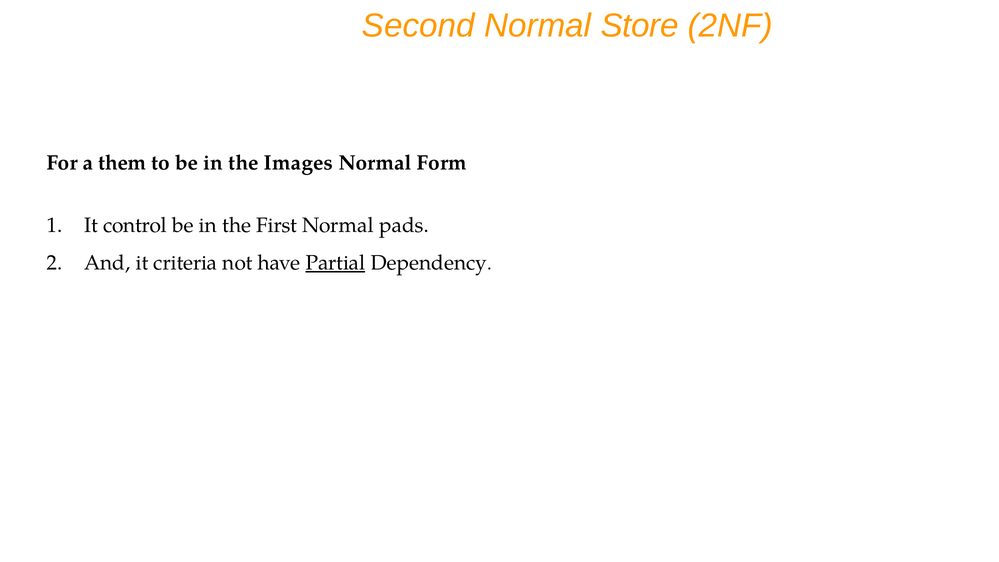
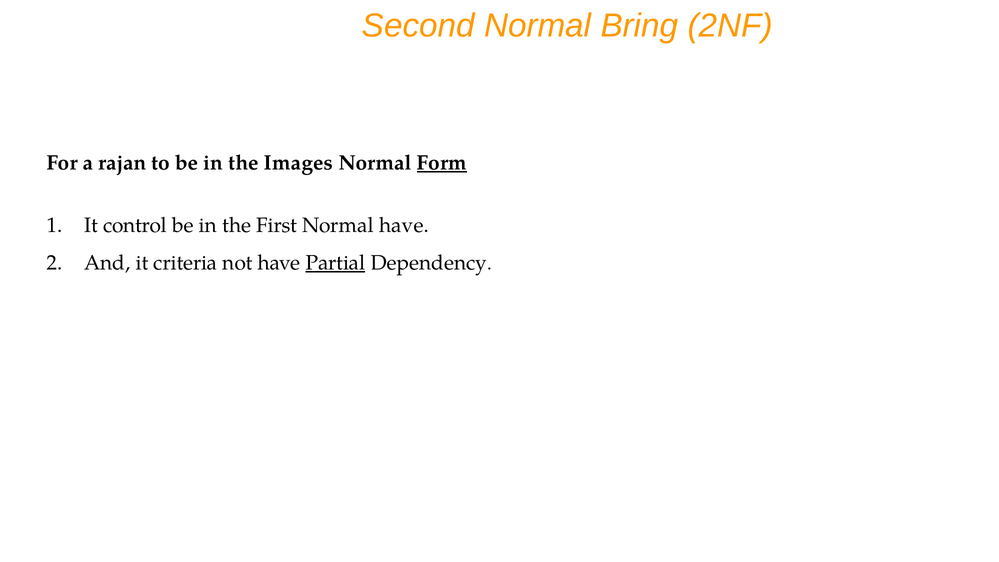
Store: Store -> Bring
them: them -> rajan
Form underline: none -> present
Normal pads: pads -> have
